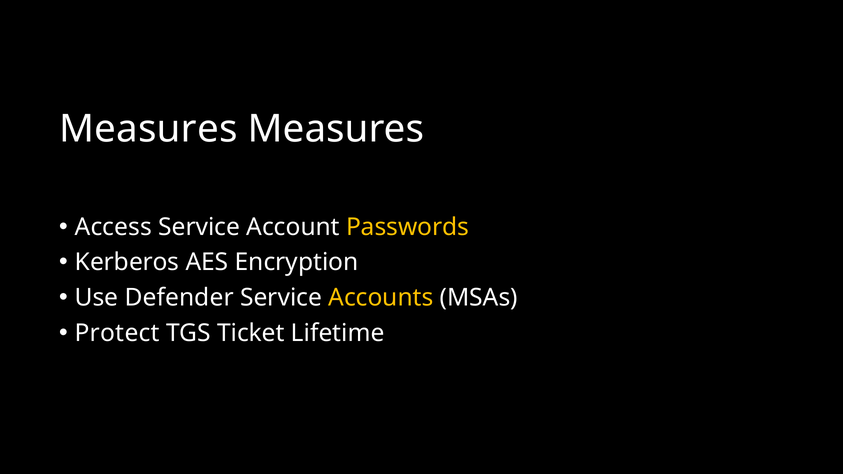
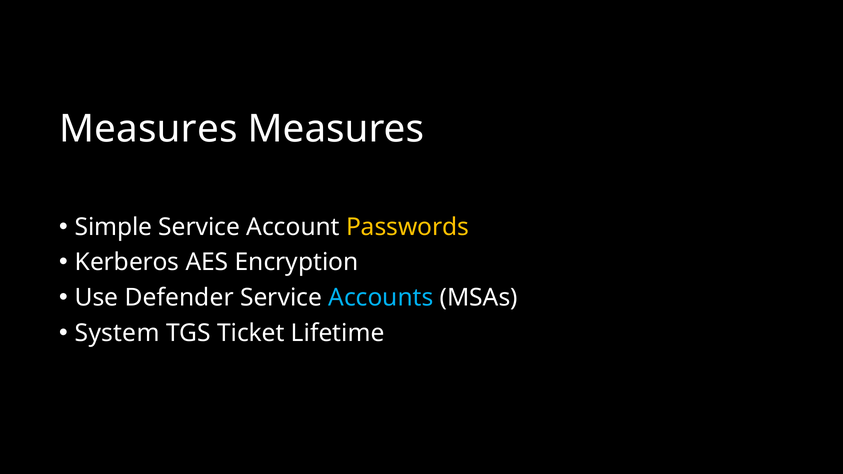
Access: Access -> Simple
Accounts colour: yellow -> light blue
Protect: Protect -> System
